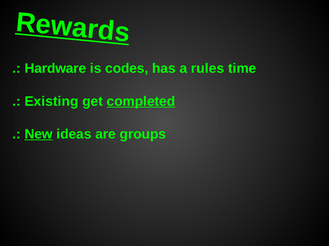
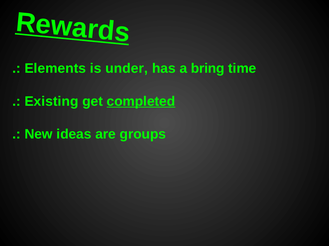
Hardware: Hardware -> Elements
codes: codes -> under
rules: rules -> bring
New underline: present -> none
